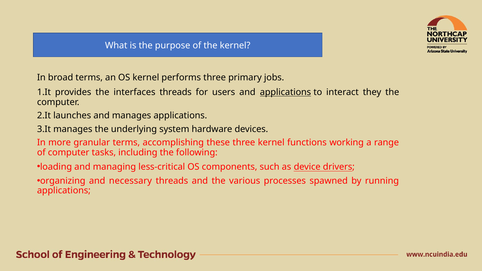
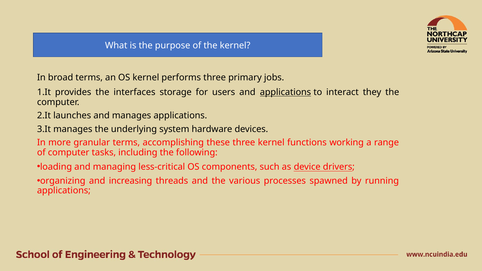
interfaces threads: threads -> storage
necessary: necessary -> increasing
